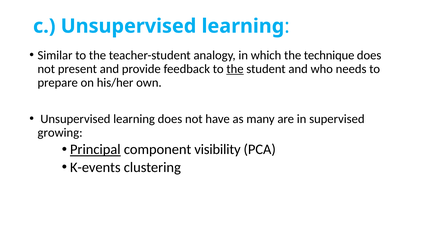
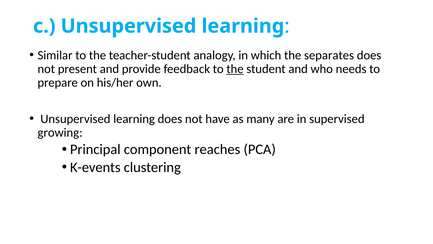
technique: technique -> separates
Principal underline: present -> none
visibility: visibility -> reaches
